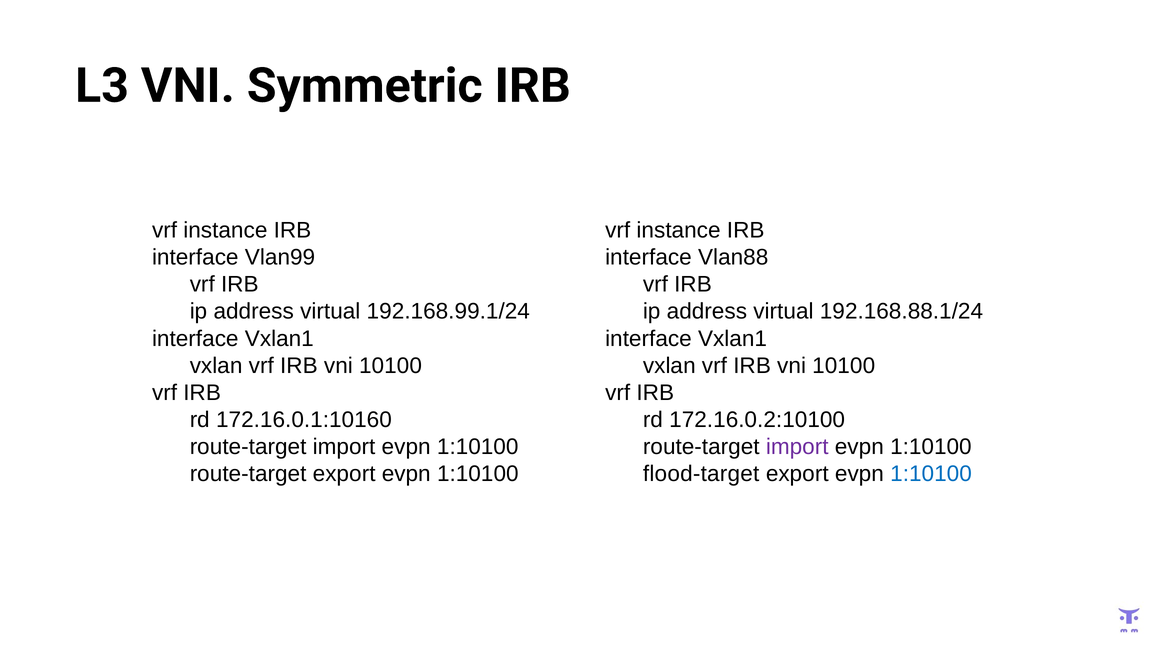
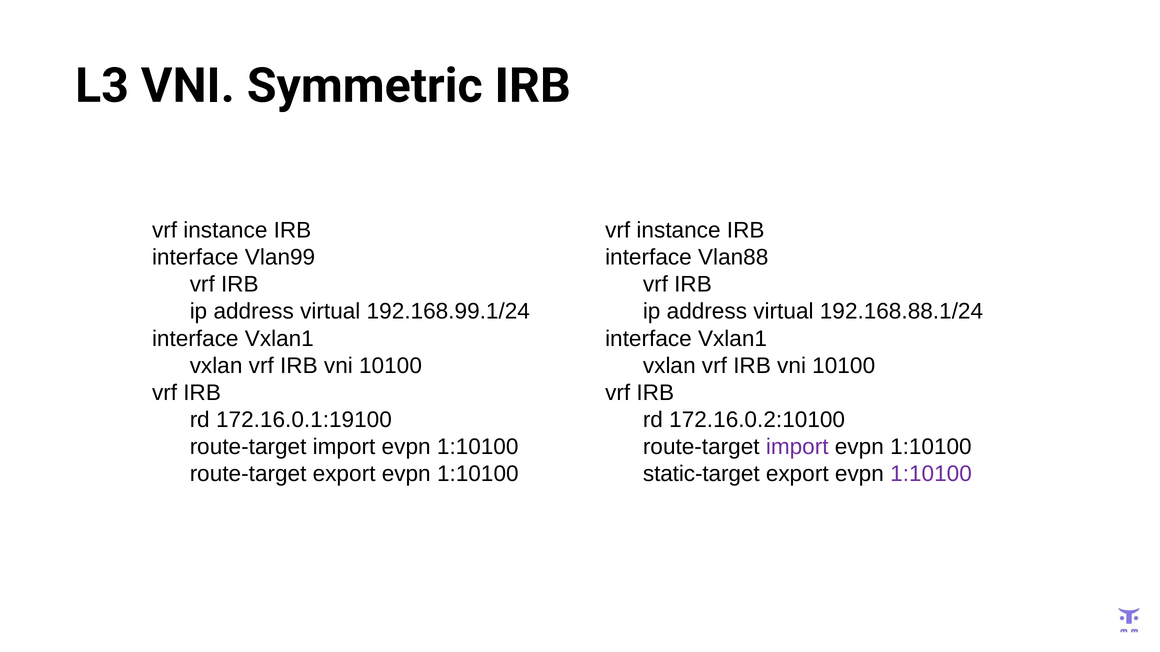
172.16.0.1:10160: 172.16.0.1:10160 -> 172.16.0.1:19100
flood-target: flood-target -> static-target
1:10100 at (931, 474) colour: blue -> purple
